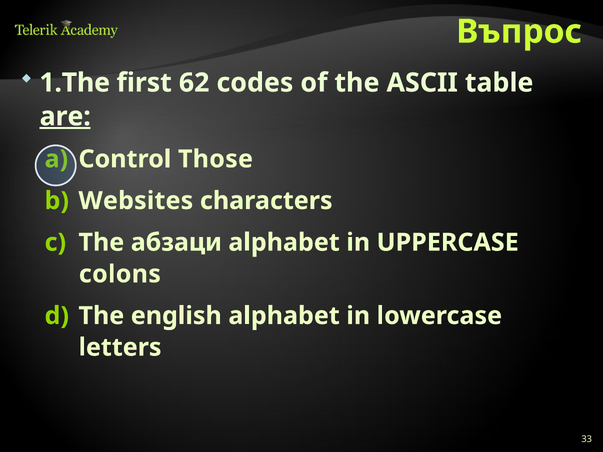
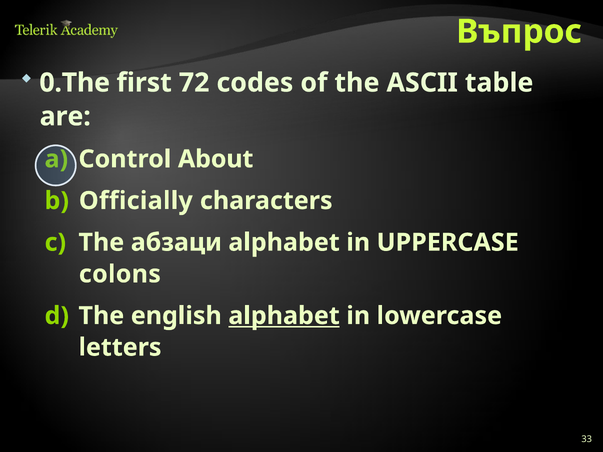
1.The: 1.The -> 0.The
62: 62 -> 72
are underline: present -> none
Those: Those -> About
Websites: Websites -> Officially
alphabet at (284, 316) underline: none -> present
